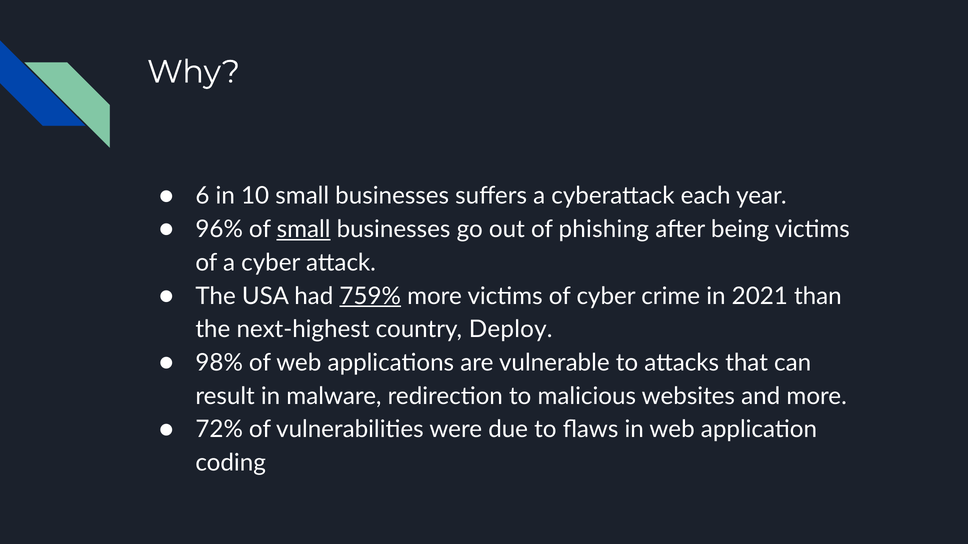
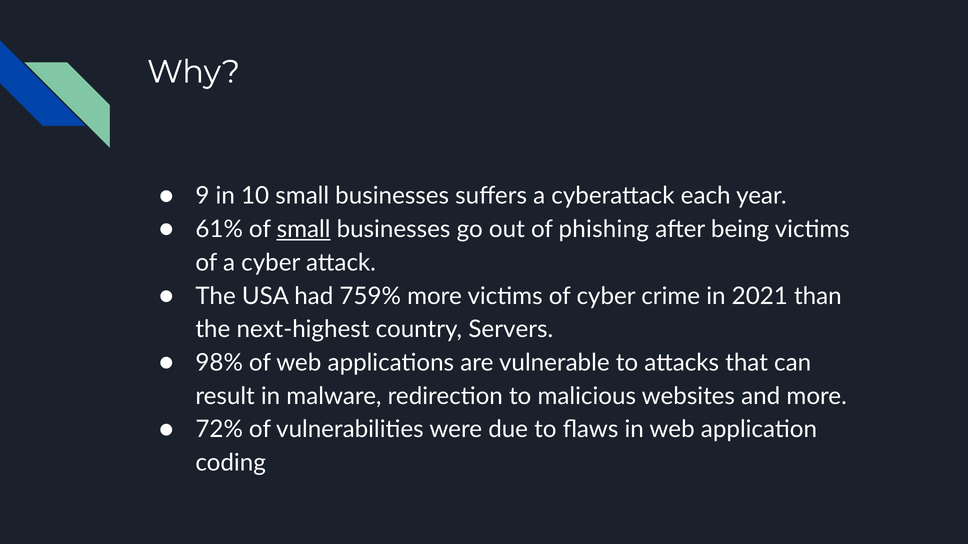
6: 6 -> 9
96%: 96% -> 61%
759% underline: present -> none
Deploy: Deploy -> Servers
